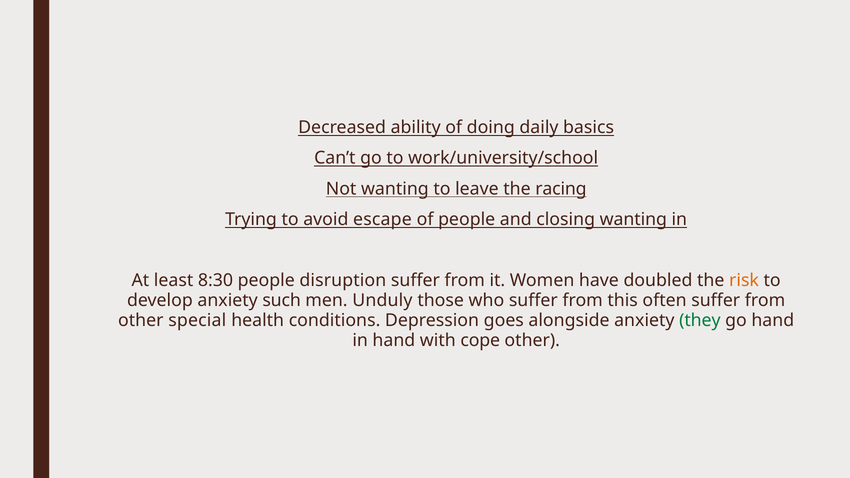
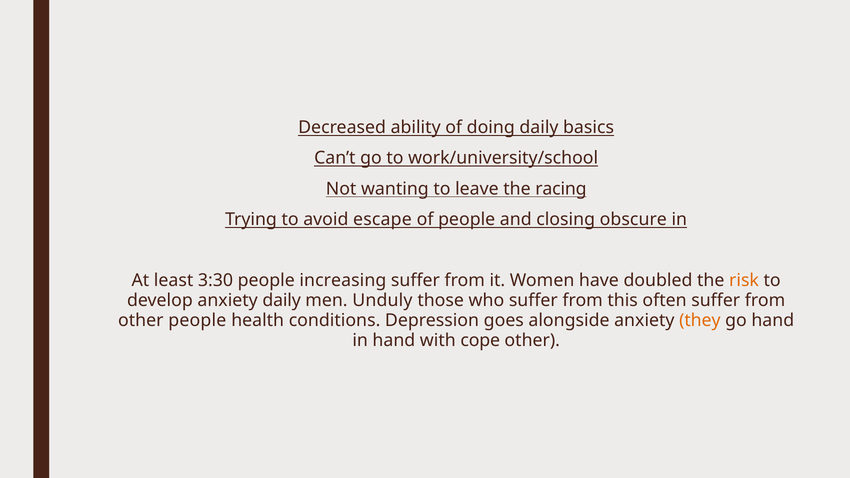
closing wanting: wanting -> obscure
8:30: 8:30 -> 3:30
disruption: disruption -> increasing
anxiety such: such -> daily
other special: special -> people
they colour: green -> orange
